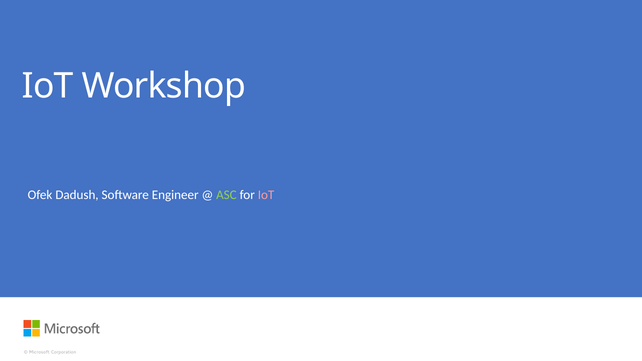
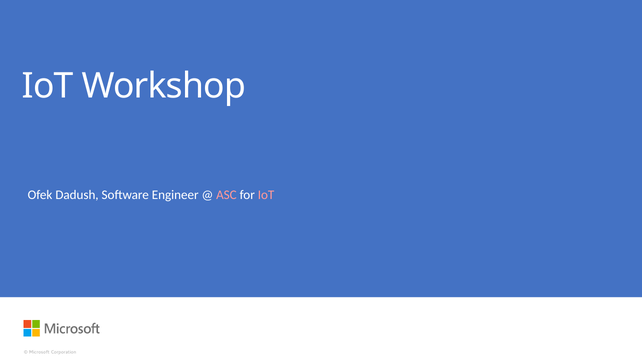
ASC colour: light green -> pink
